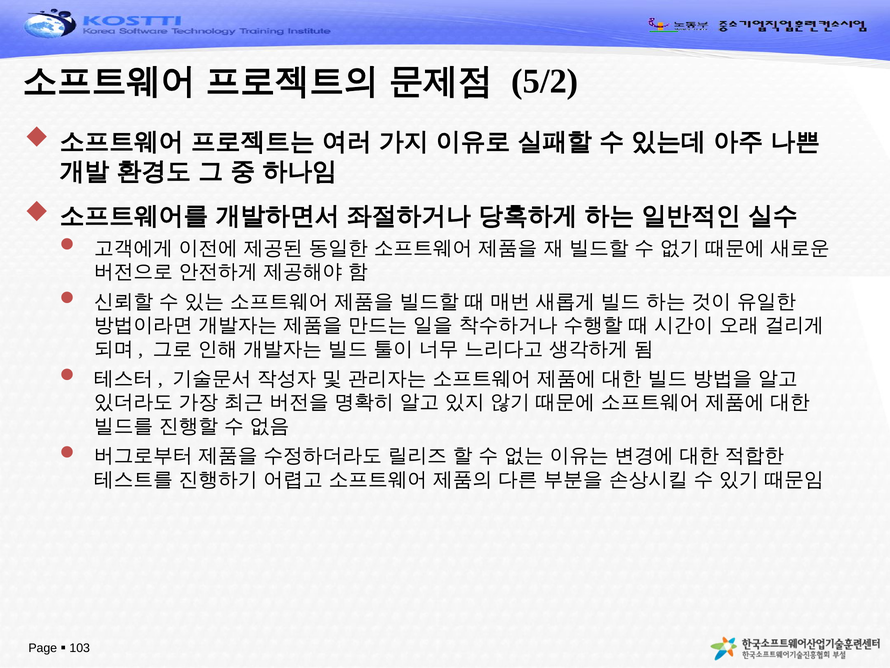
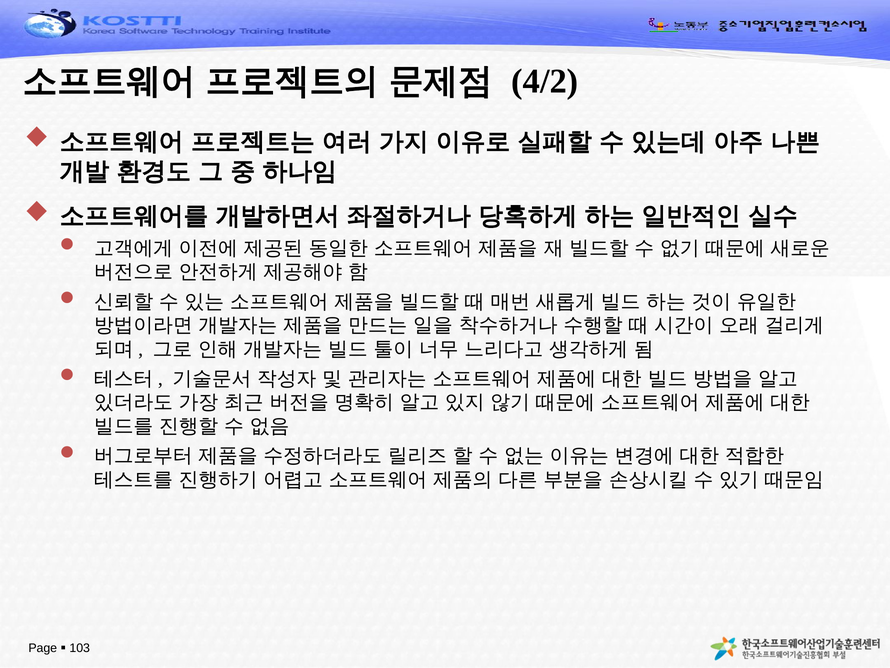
5/2: 5/2 -> 4/2
